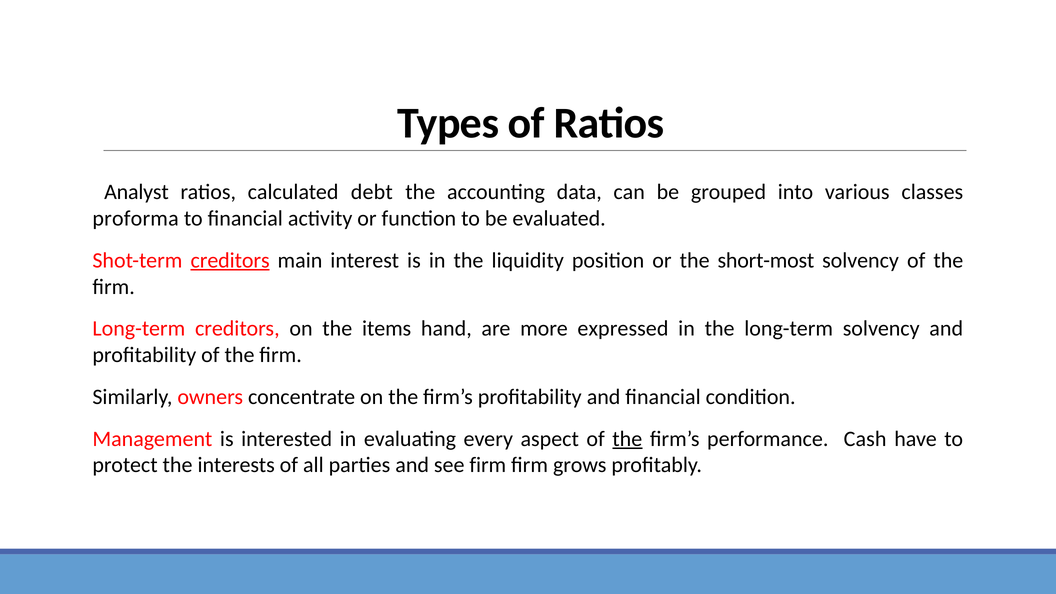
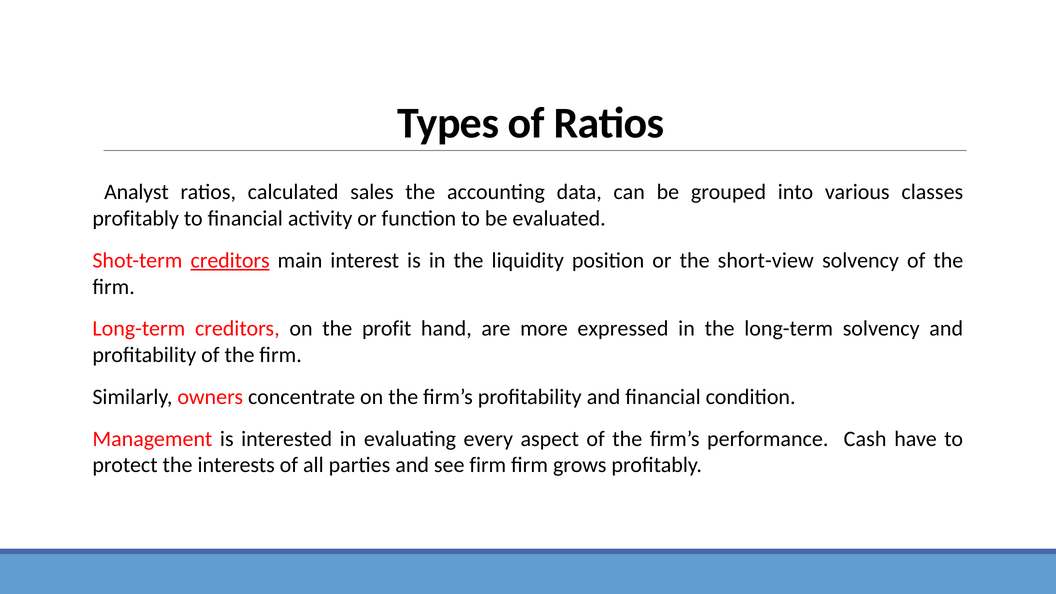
debt: debt -> sales
proforma at (136, 219): proforma -> profitably
short-most: short-most -> short-view
items: items -> profit
the at (627, 439) underline: present -> none
